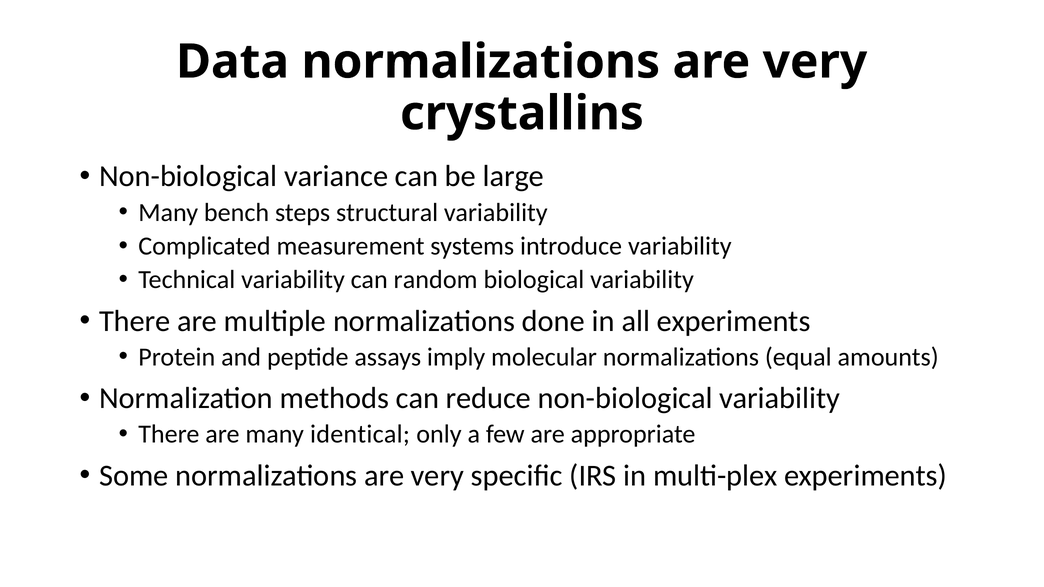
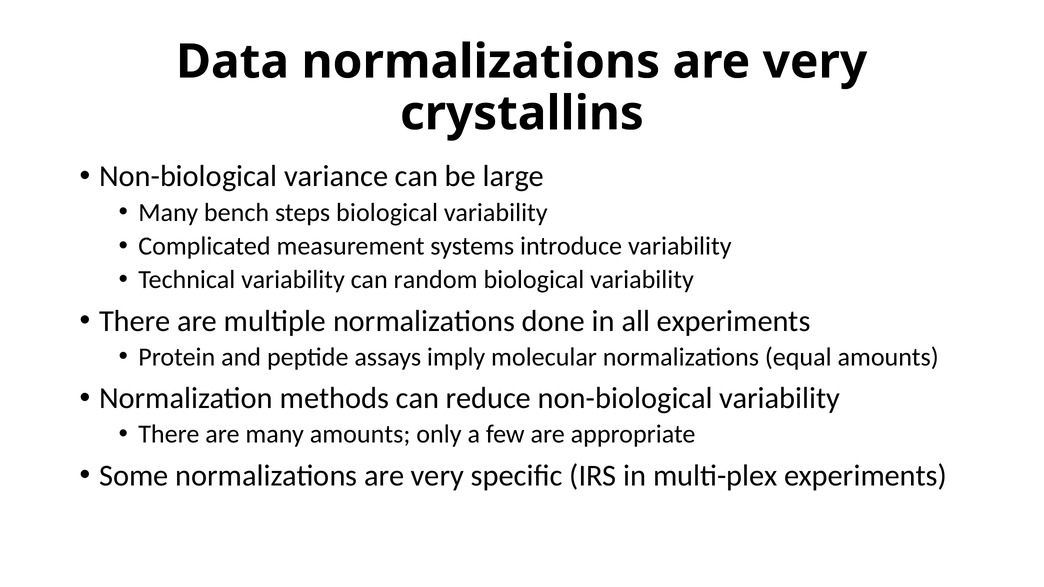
steps structural: structural -> biological
many identical: identical -> amounts
